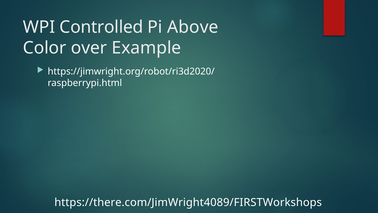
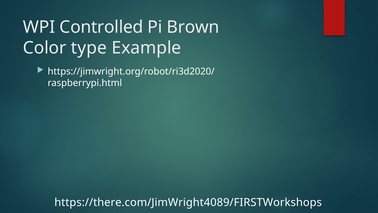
Above: Above -> Brown
over: over -> type
